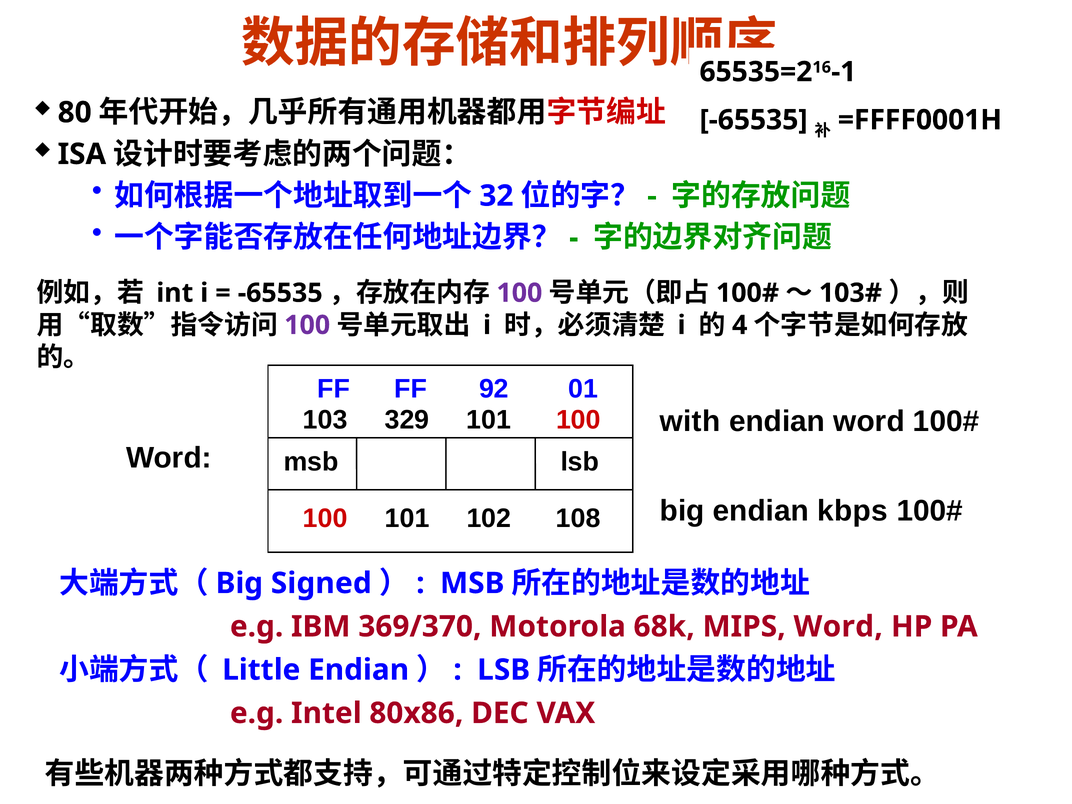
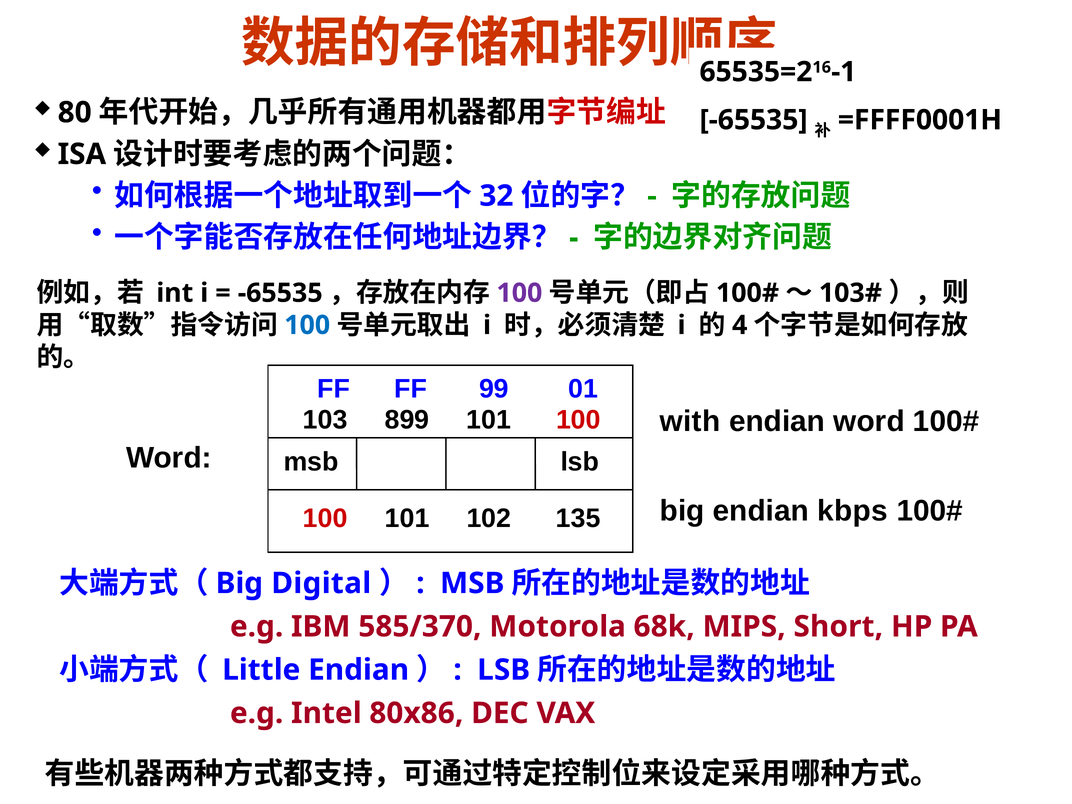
100 at (307, 325) colour: purple -> blue
92: 92 -> 99
329: 329 -> 899
108: 108 -> 135
Signed: Signed -> Digital
369/370: 369/370 -> 585/370
MIPS Word: Word -> Short
